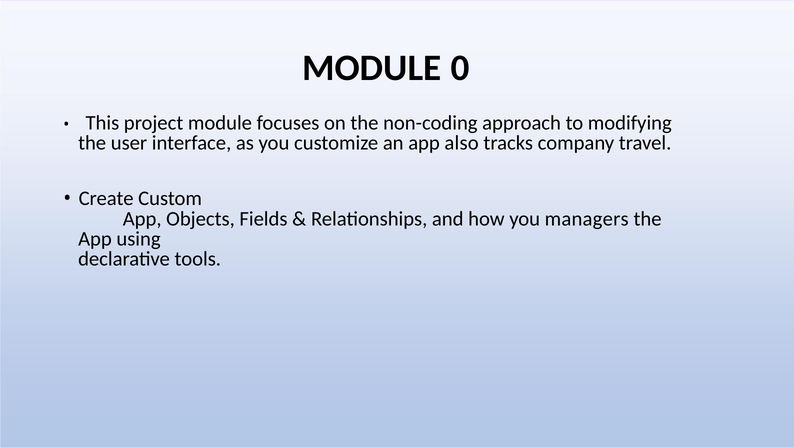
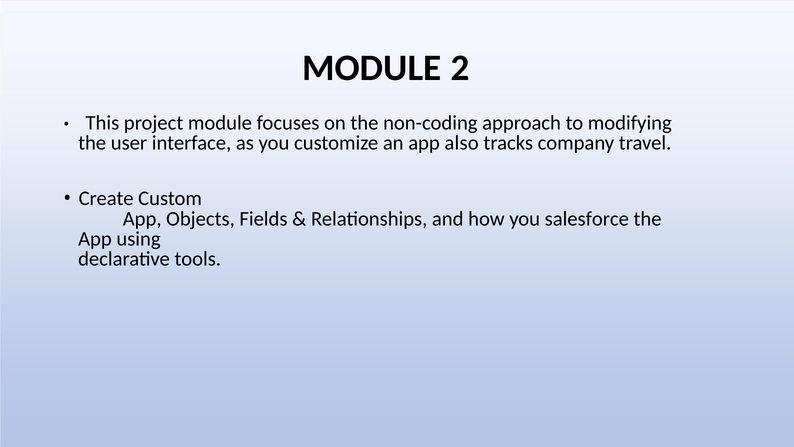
0: 0 -> 2
managers: managers -> salesforce
